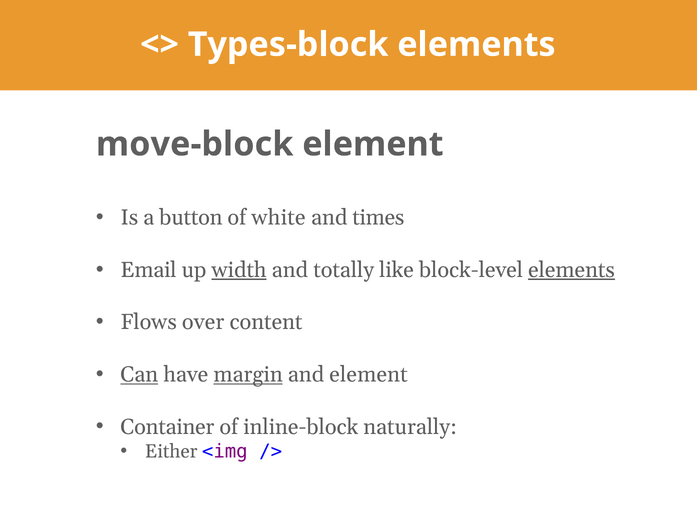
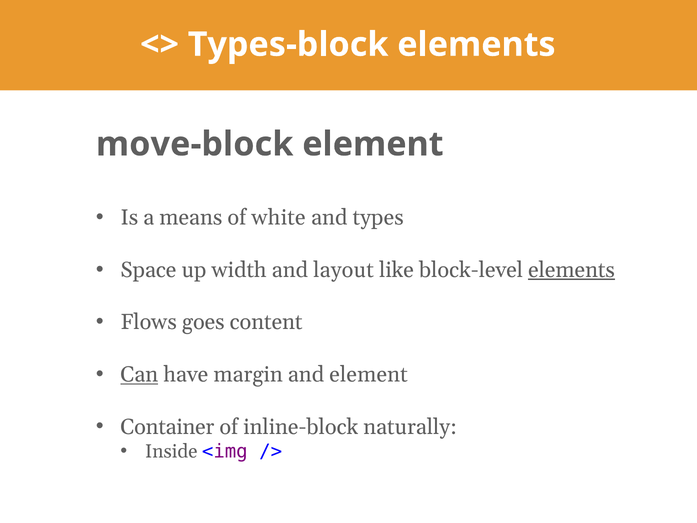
button: button -> means
times: times -> types
Email: Email -> Space
width underline: present -> none
totally: totally -> layout
over: over -> goes
margin underline: present -> none
Either: Either -> Inside
